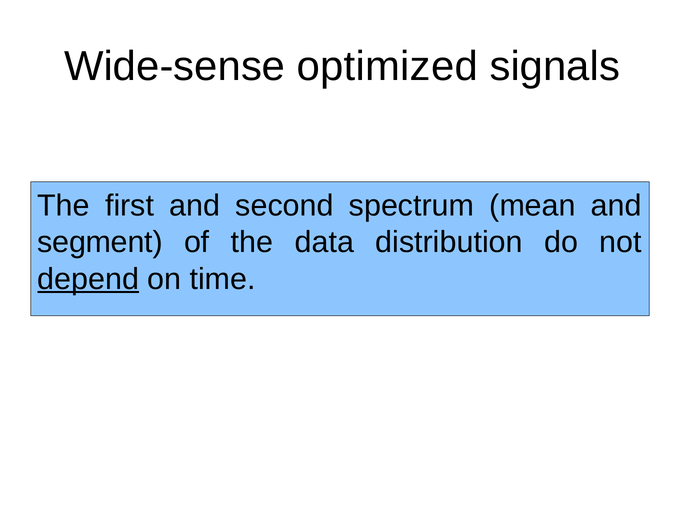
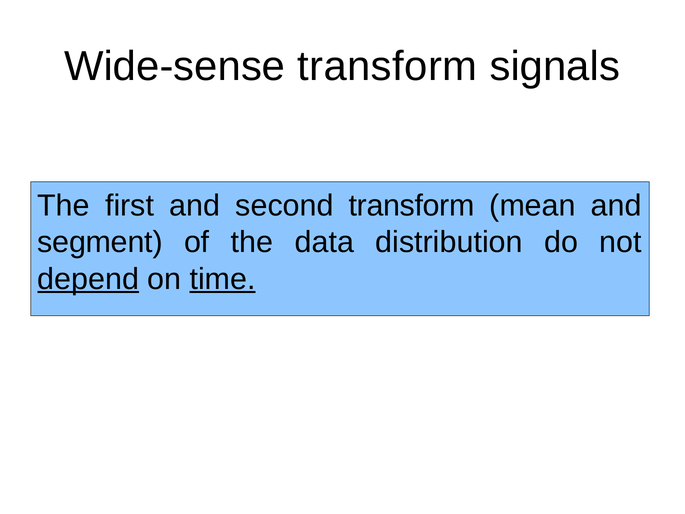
Wide-sense optimized: optimized -> transform
second spectrum: spectrum -> transform
time underline: none -> present
